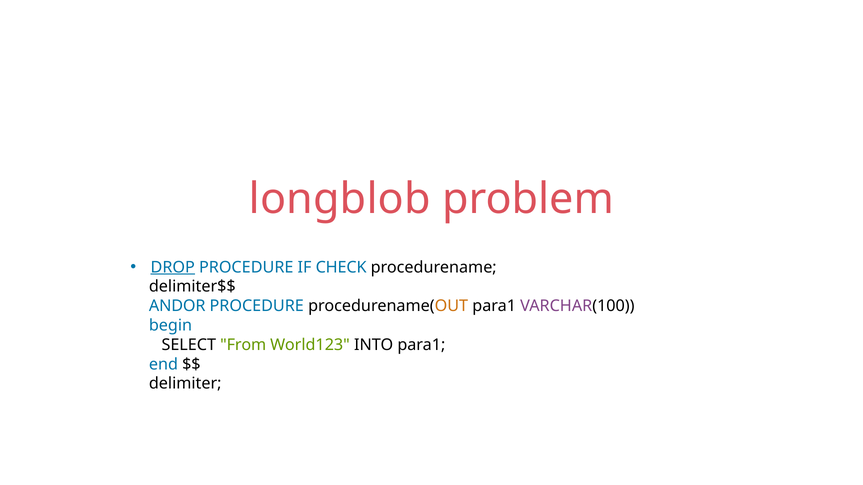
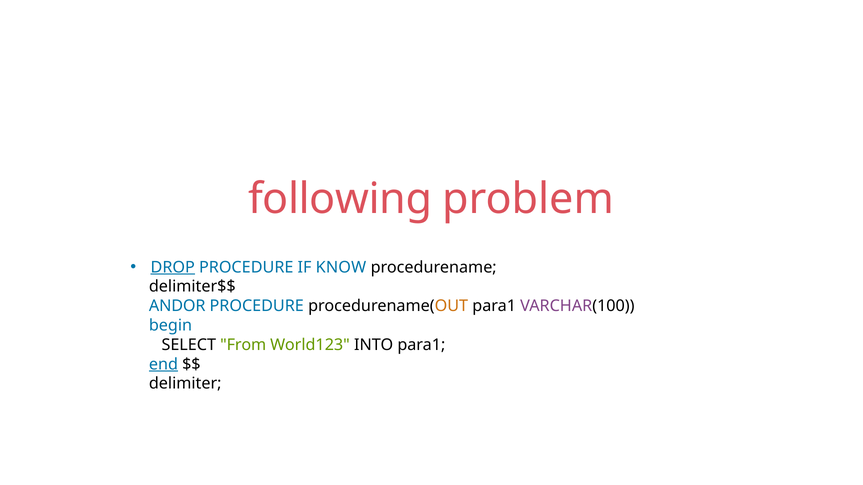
longblob: longblob -> following
CHECK: CHECK -> KNOW
end underline: none -> present
